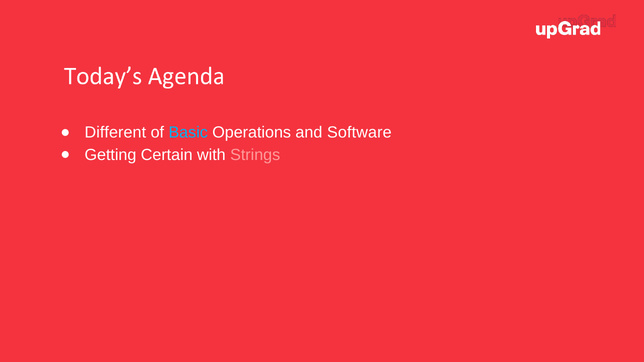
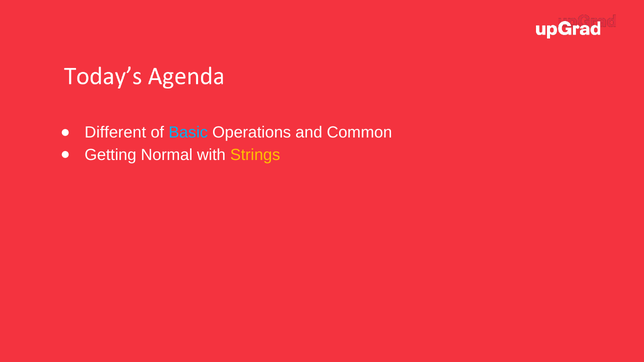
Software: Software -> Common
Certain: Certain -> Normal
Strings colour: pink -> yellow
